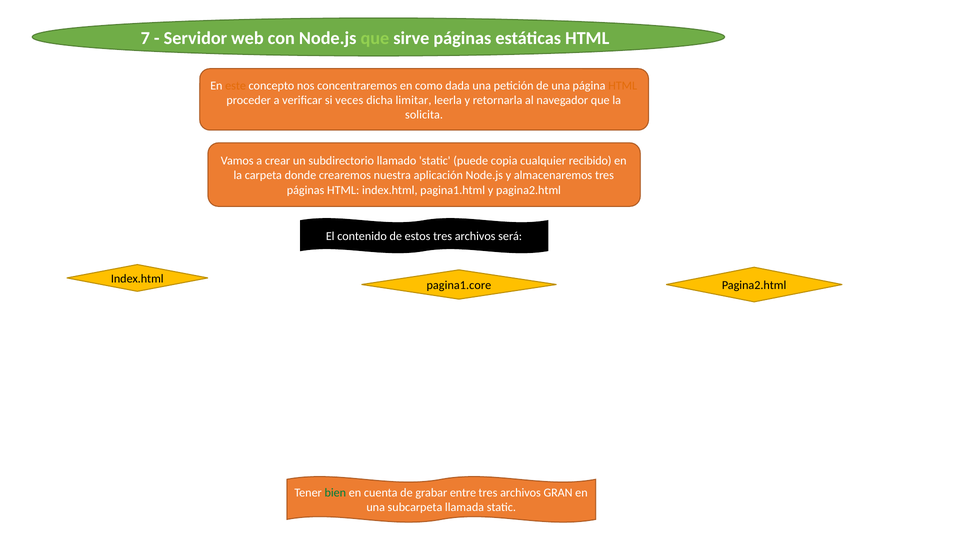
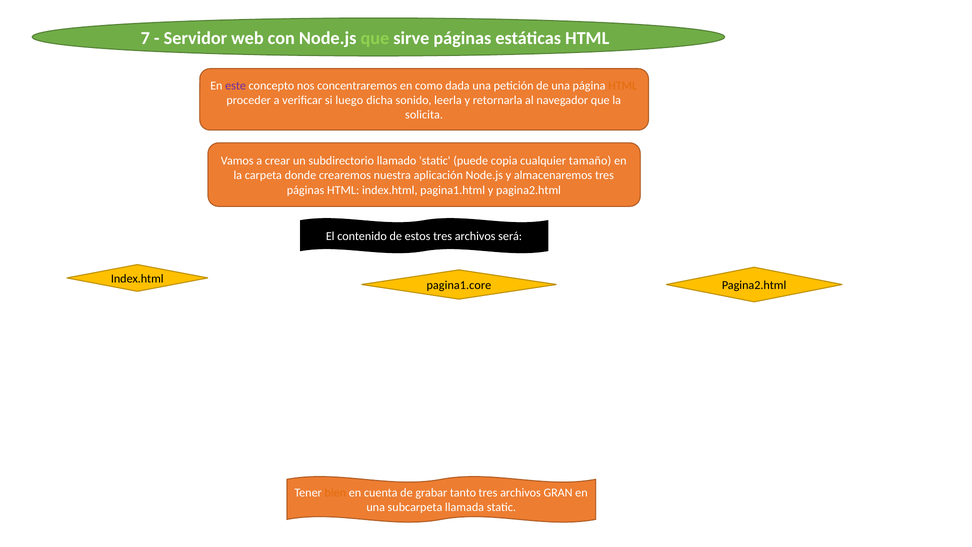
este colour: orange -> purple
veces: veces -> luego
limitar: limitar -> sonido
recibido: recibido -> tamaño
bien colour: green -> orange
entre: entre -> tanto
